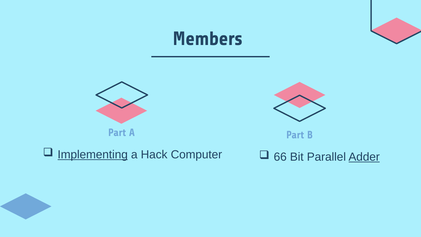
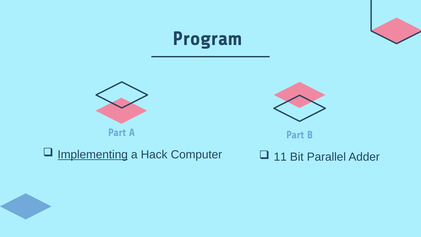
Members: Members -> Program
66: 66 -> 11
Adder underline: present -> none
